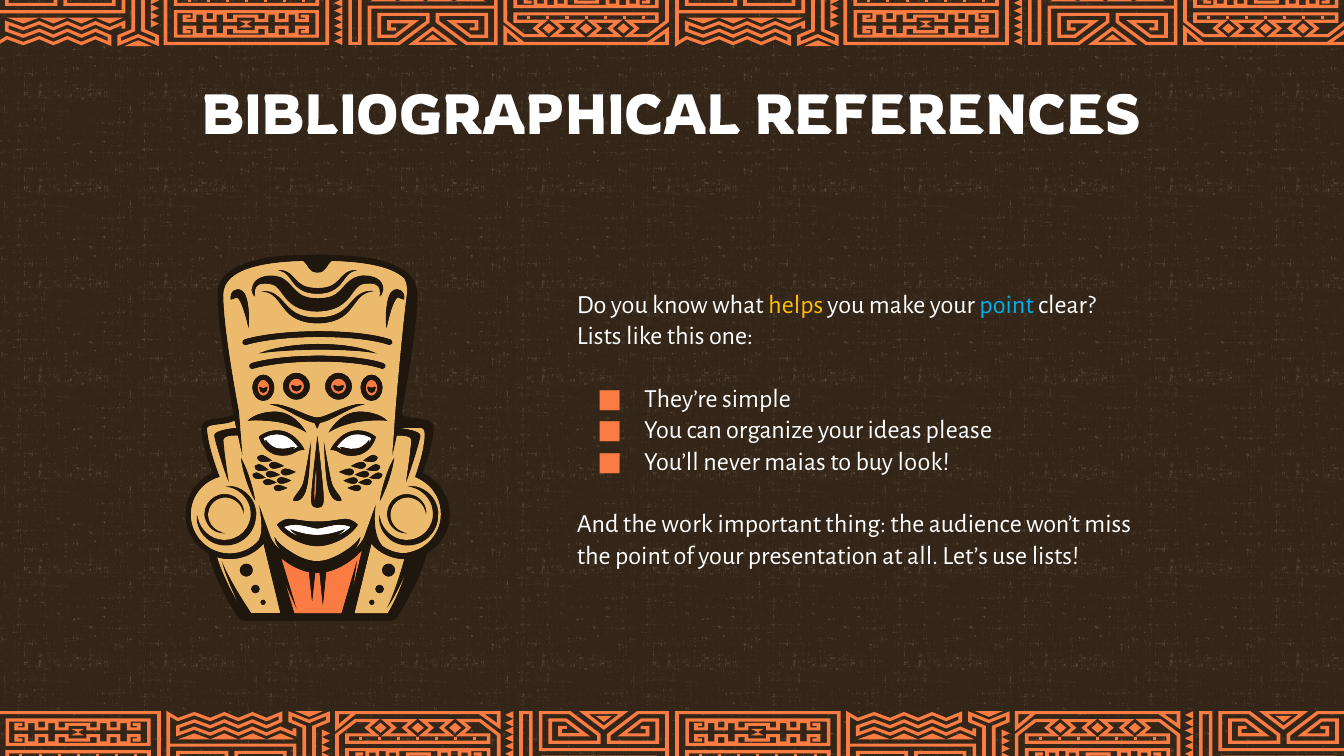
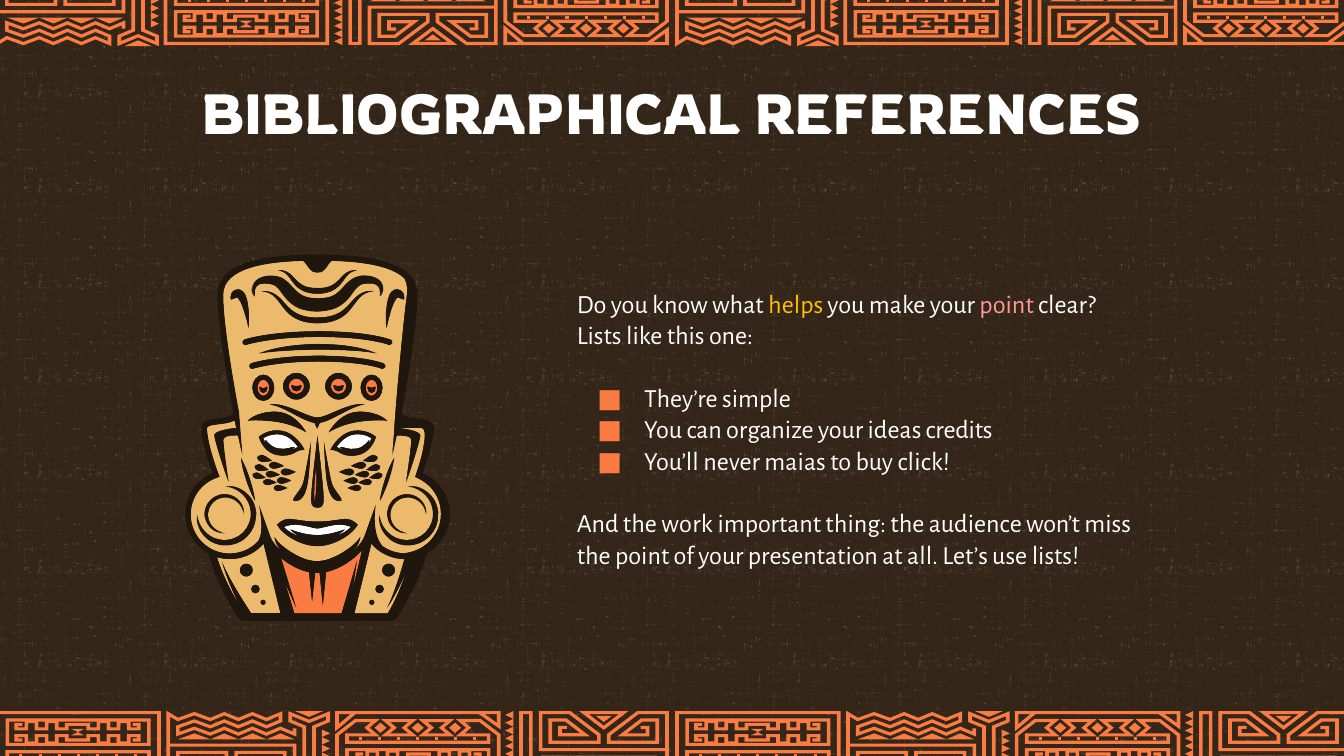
point at (1007, 305) colour: light blue -> pink
please: please -> credits
look: look -> click
